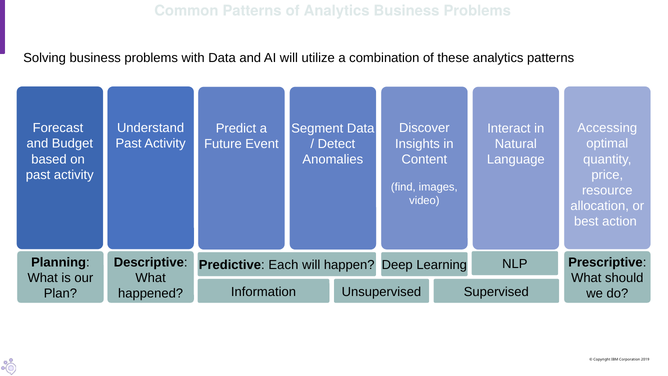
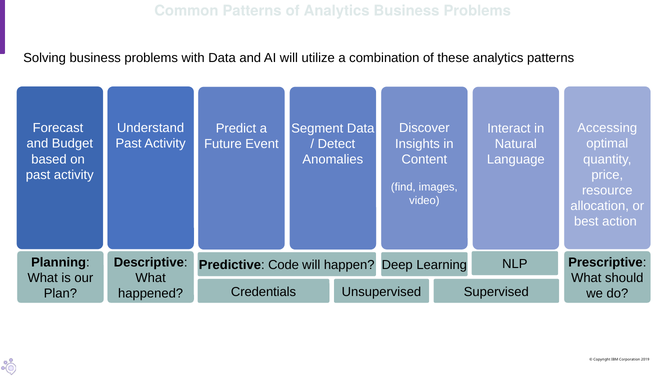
Each: Each -> Code
Information: Information -> Credentials
